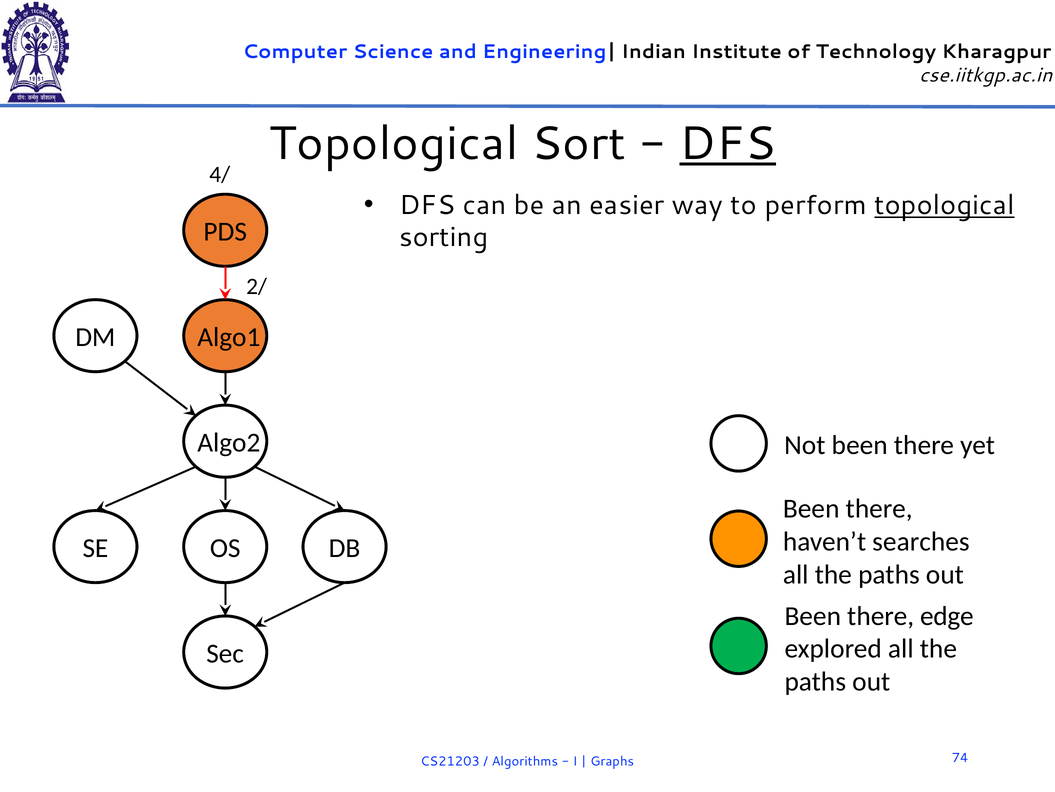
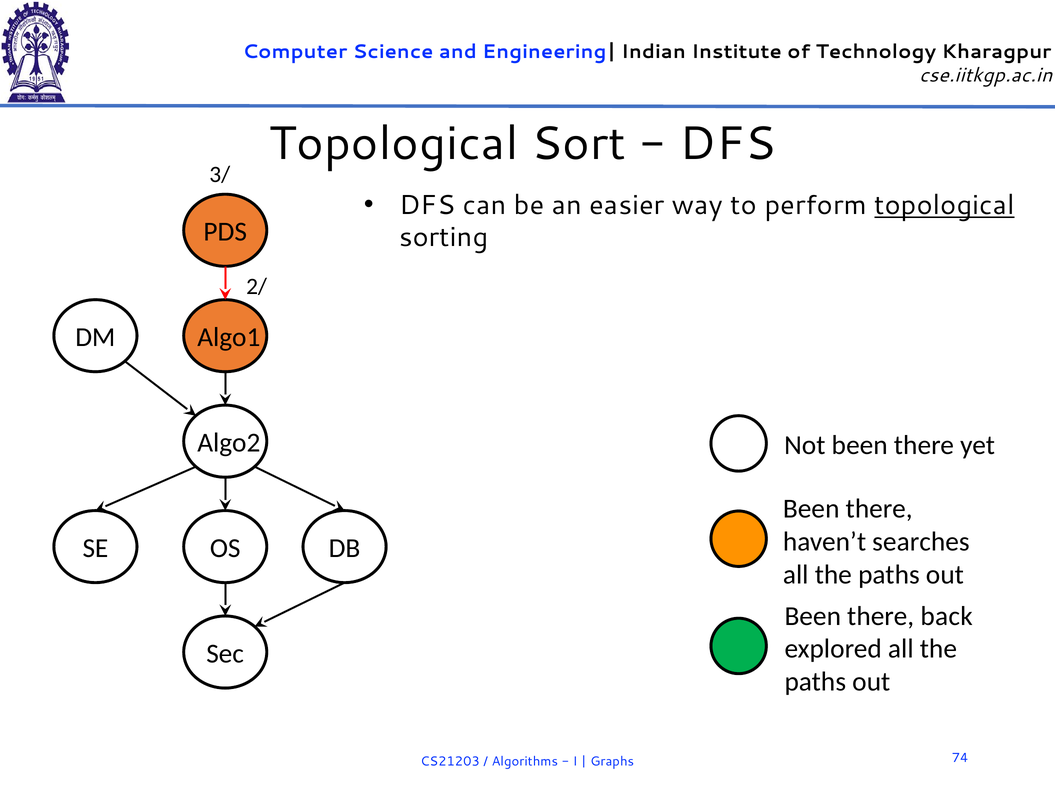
DFS at (728, 144) underline: present -> none
4/: 4/ -> 3/
edge: edge -> back
